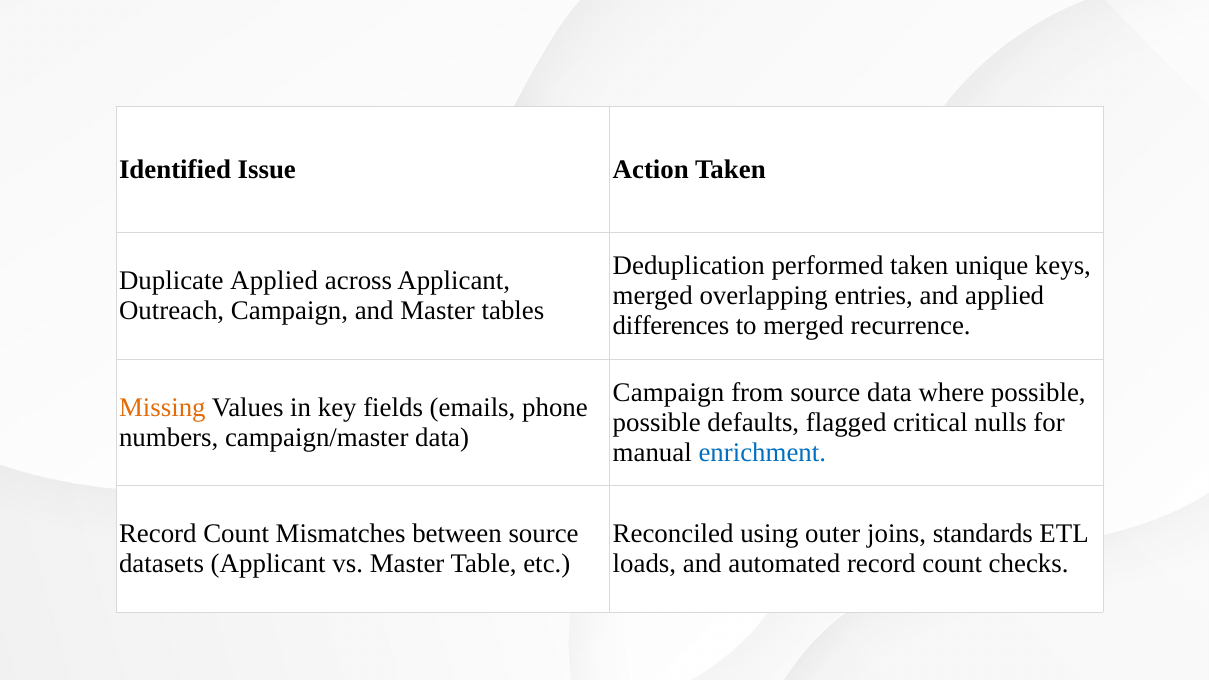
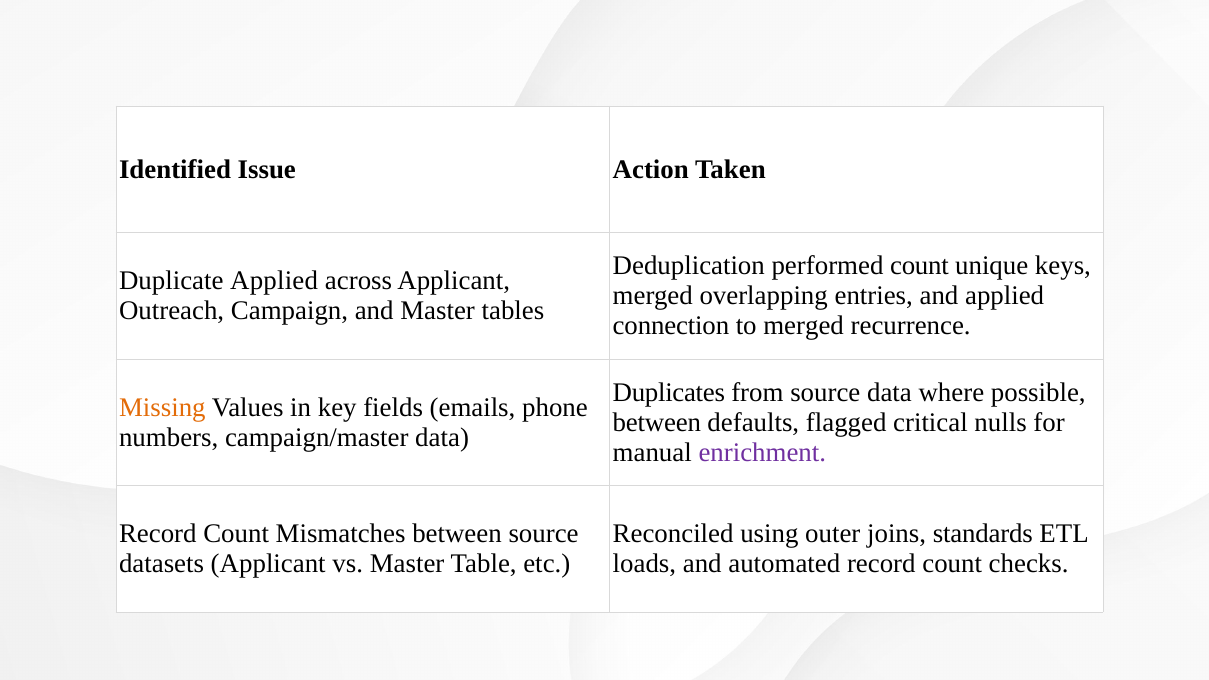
performed taken: taken -> count
differences: differences -> connection
Campaign at (669, 393): Campaign -> Duplicates
possible at (657, 422): possible -> between
enrichment colour: blue -> purple
